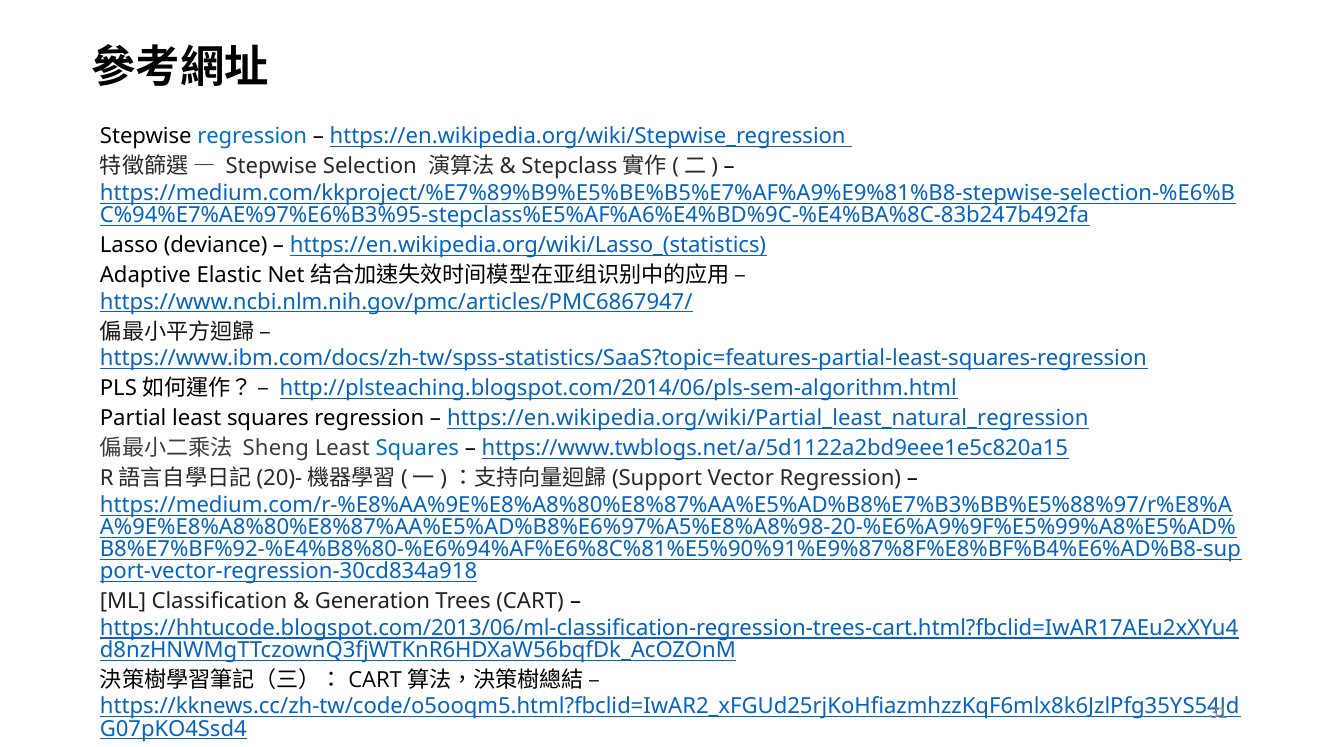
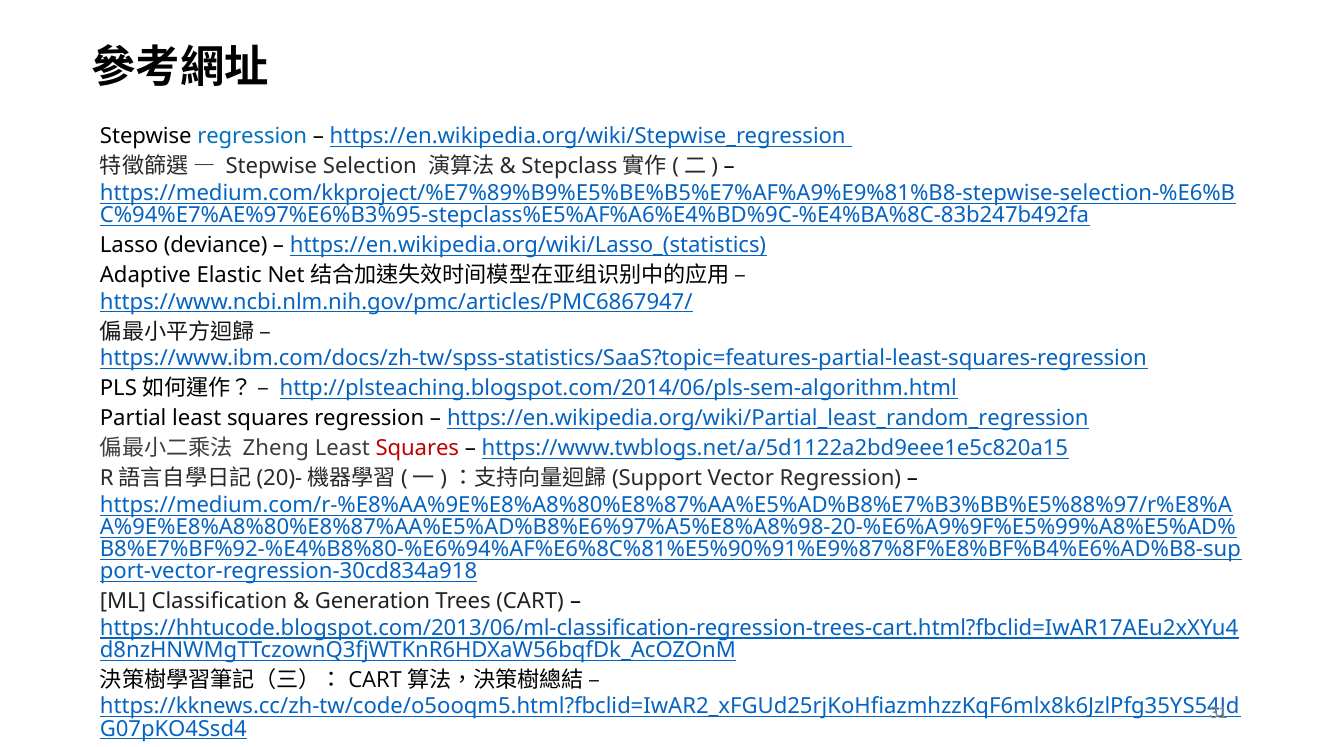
https://en.wikipedia.org/wiki/Partial_least_natural_regression: https://en.wikipedia.org/wiki/Partial_least_natural_regression -> https://en.wikipedia.org/wiki/Partial_least_random_regression
Sheng: Sheng -> Zheng
Squares at (417, 449) colour: blue -> red
